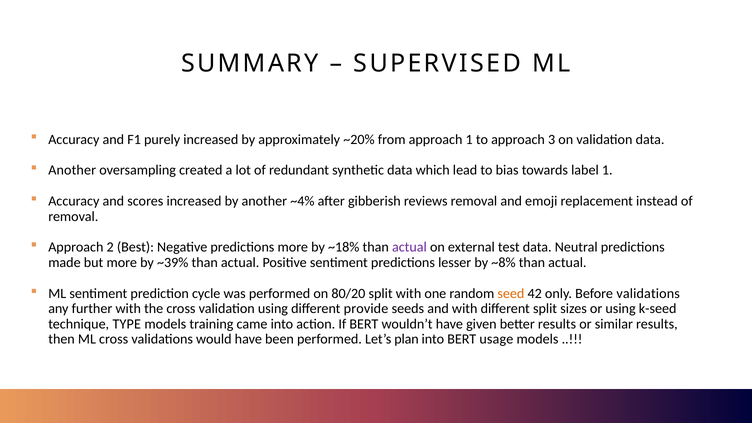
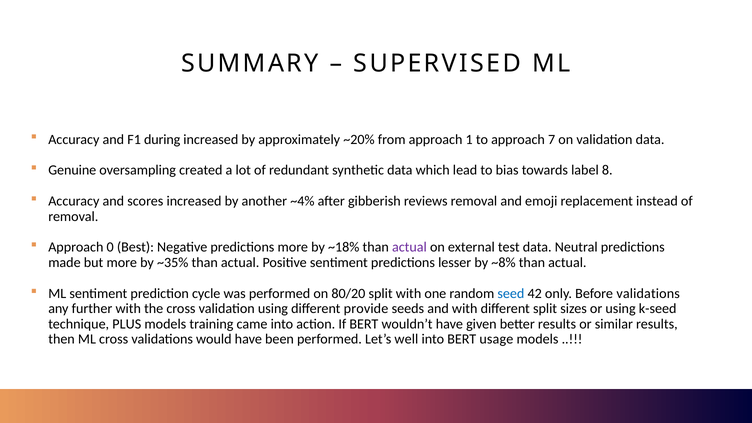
purely: purely -> during
3: 3 -> 7
Another at (72, 170): Another -> Genuine
label 1: 1 -> 8
2: 2 -> 0
~39%: ~39% -> ~35%
seed colour: orange -> blue
TYPE: TYPE -> PLUS
plan: plan -> well
